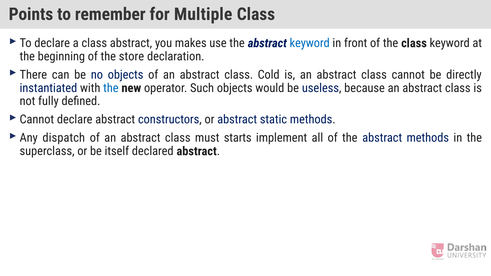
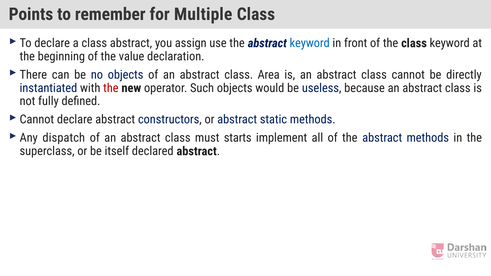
makes: makes -> assign
store: store -> value
Cold: Cold -> Area
the at (111, 88) colour: blue -> red
